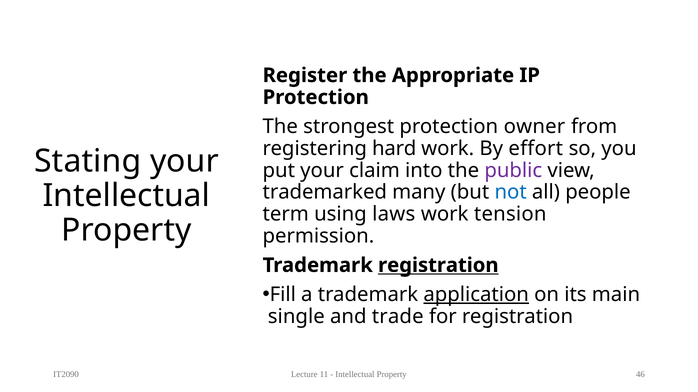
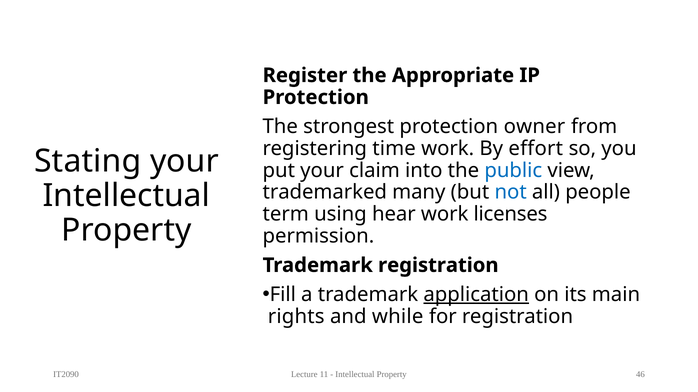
hard: hard -> time
public colour: purple -> blue
laws: laws -> hear
tension: tension -> licenses
registration at (438, 266) underline: present -> none
single: single -> rights
trade: trade -> while
